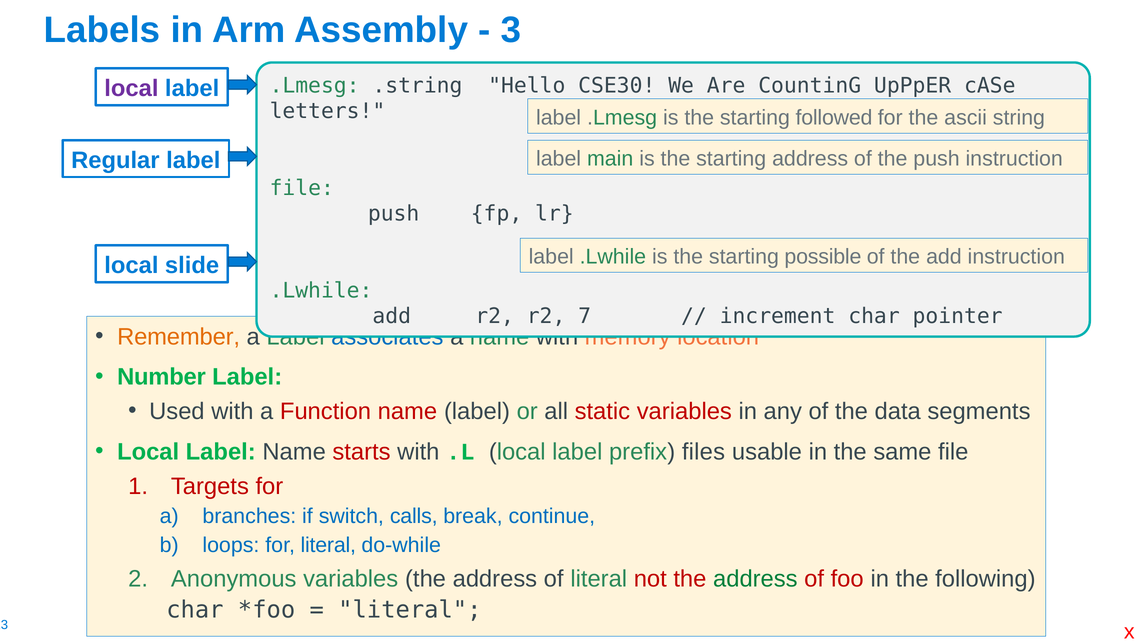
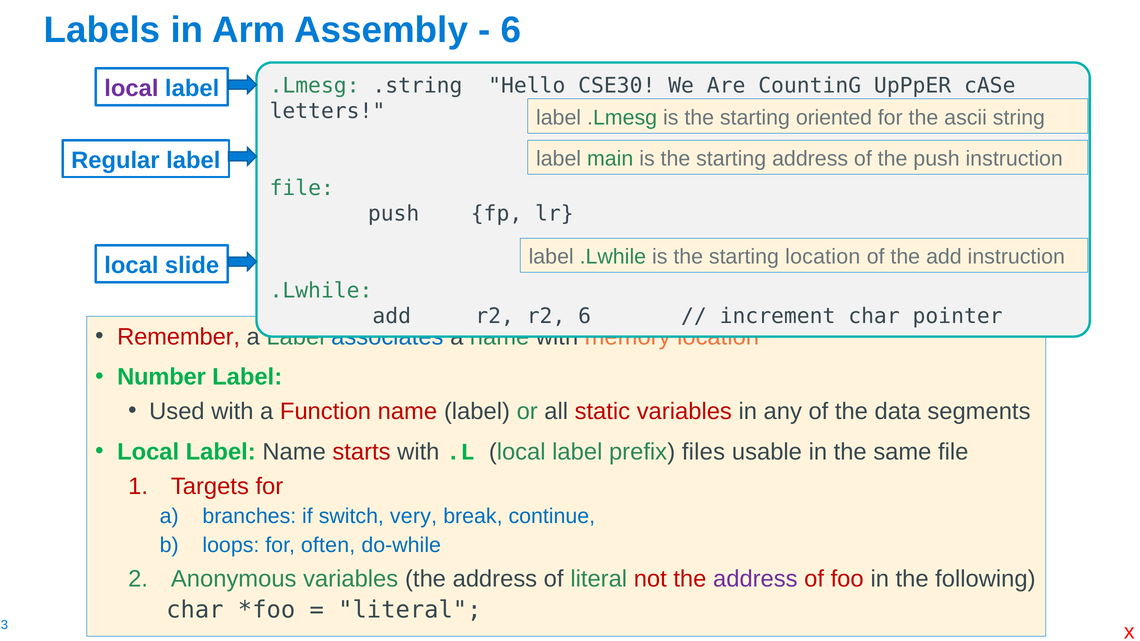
3 at (511, 30): 3 -> 6
followed: followed -> oriented
starting possible: possible -> location
r2 7: 7 -> 6
Remember colour: orange -> red
calls: calls -> very
for literal: literal -> often
address at (755, 579) colour: green -> purple
